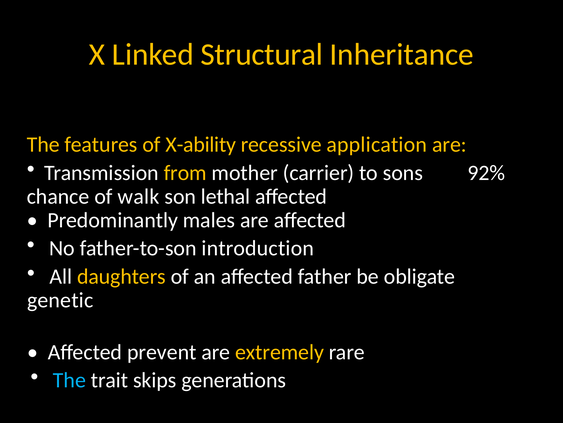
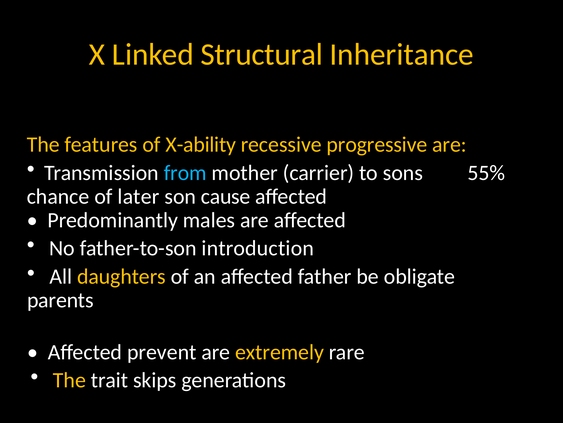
application: application -> progressive
from colour: yellow -> light blue
92%: 92% -> 55%
walk: walk -> later
lethal: lethal -> cause
genetic: genetic -> parents
The at (69, 380) colour: light blue -> yellow
